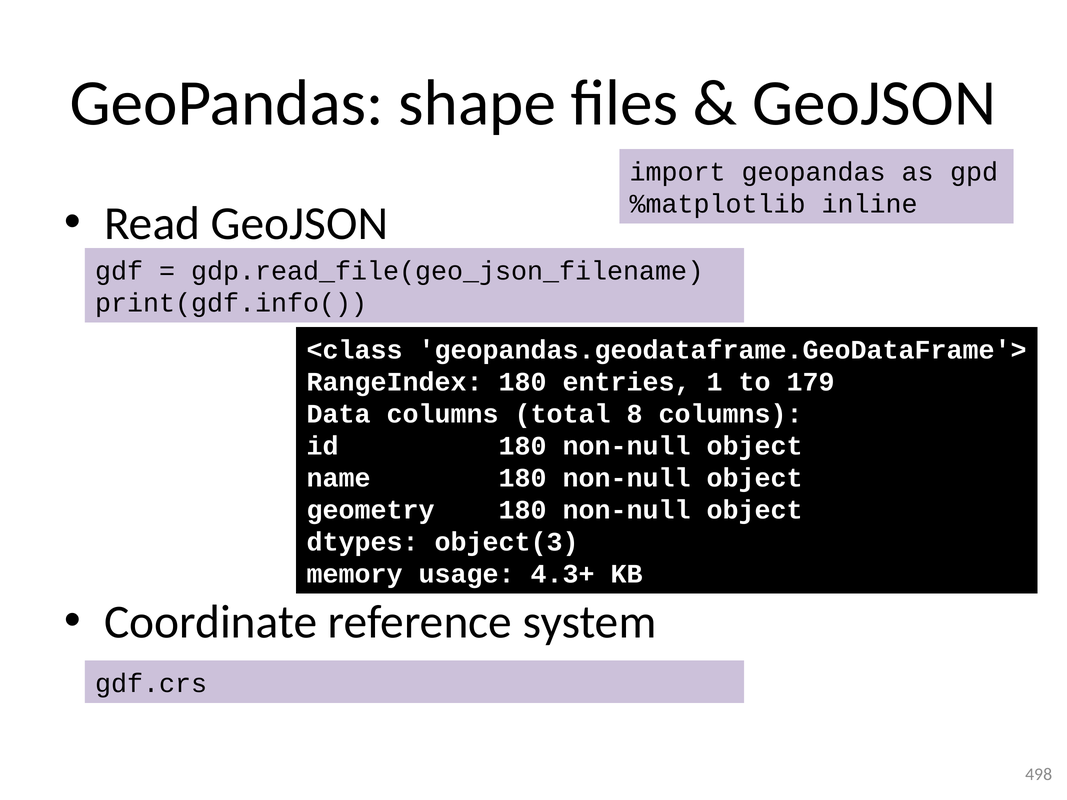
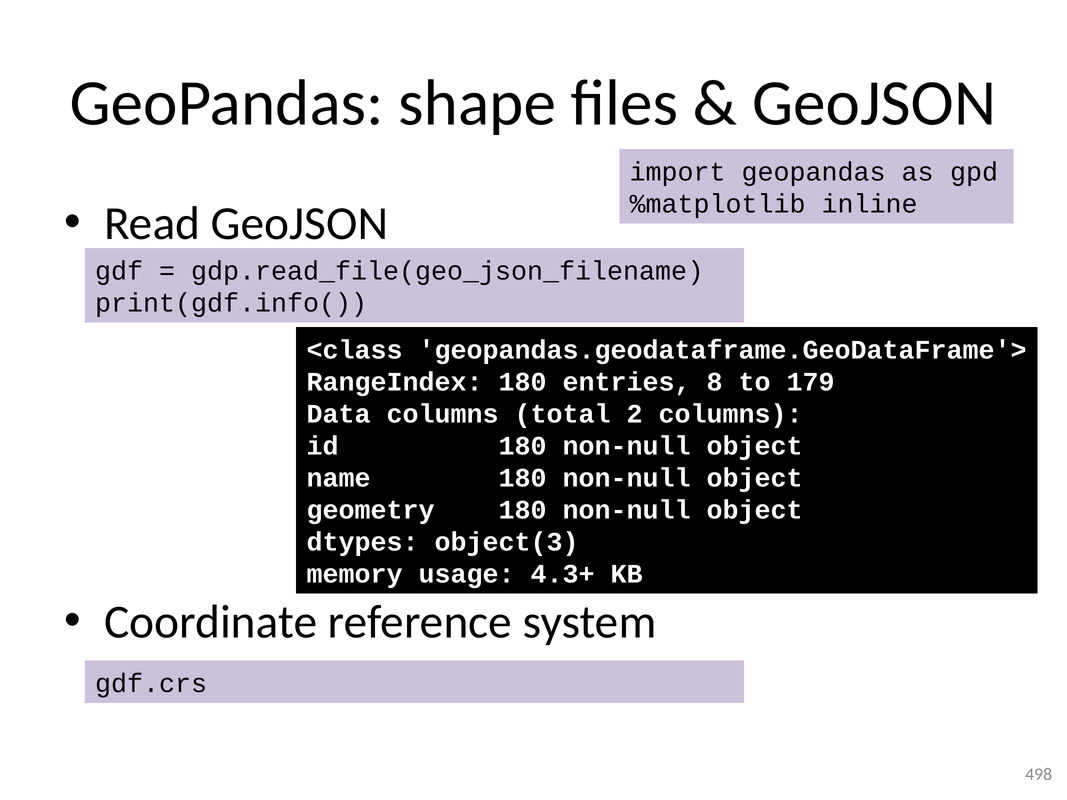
1: 1 -> 8
8: 8 -> 2
